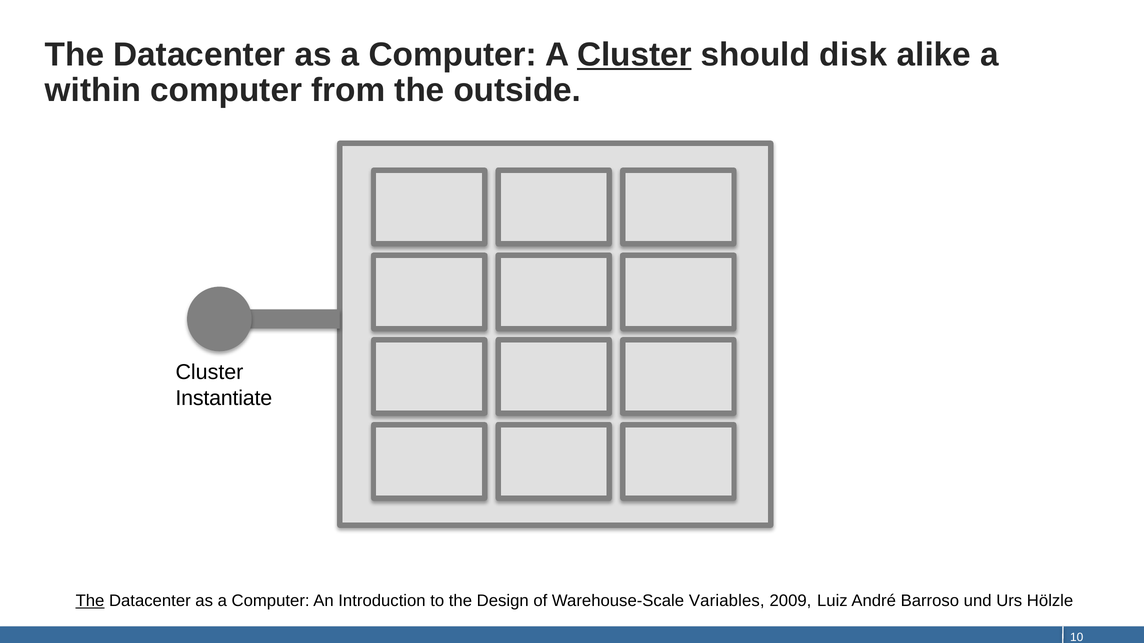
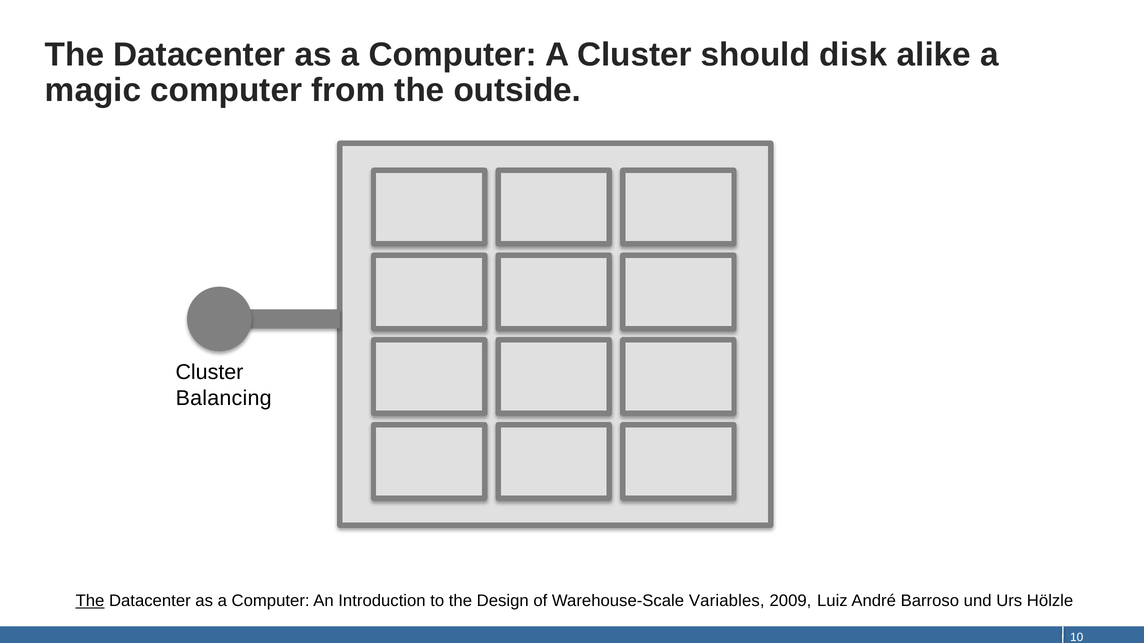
Cluster at (634, 55) underline: present -> none
within: within -> magic
Instantiate: Instantiate -> Balancing
